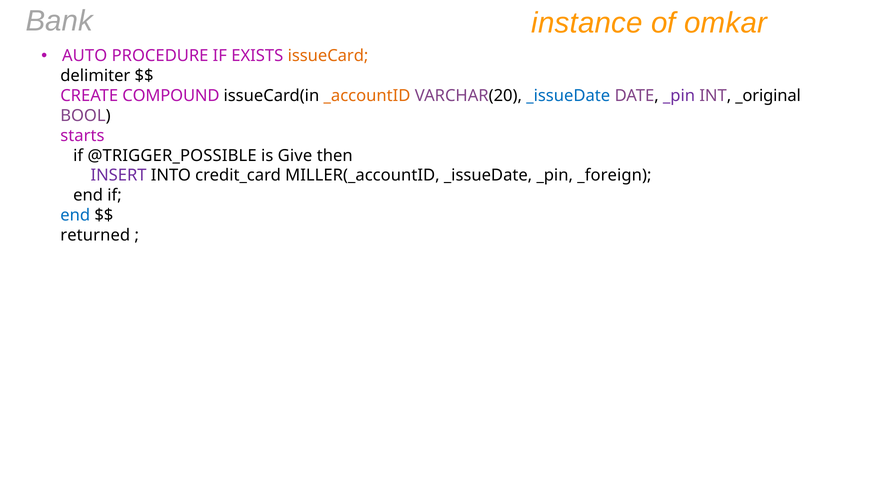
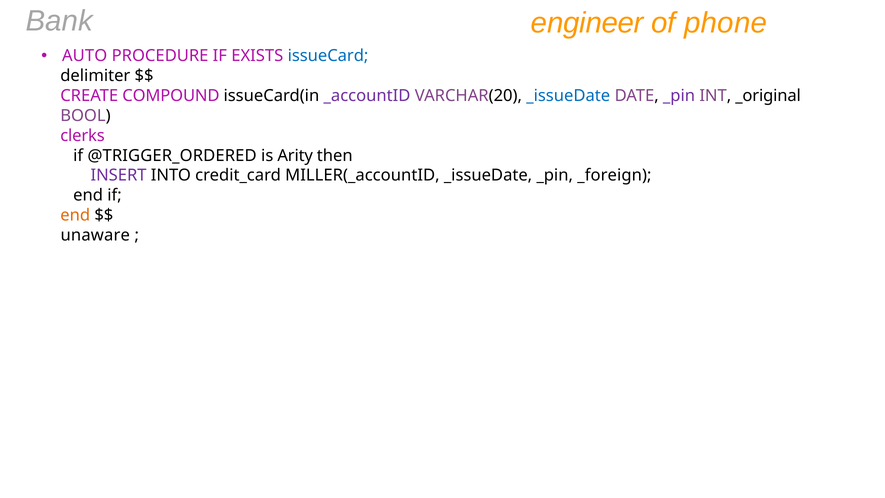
instance: instance -> engineer
omkar: omkar -> phone
issueCard colour: orange -> blue
_accountID colour: orange -> purple
starts: starts -> clerks
@TRIGGER_POSSIBLE: @TRIGGER_POSSIBLE -> @TRIGGER_ORDERED
Give: Give -> Arity
end at (75, 215) colour: blue -> orange
returned: returned -> unaware
